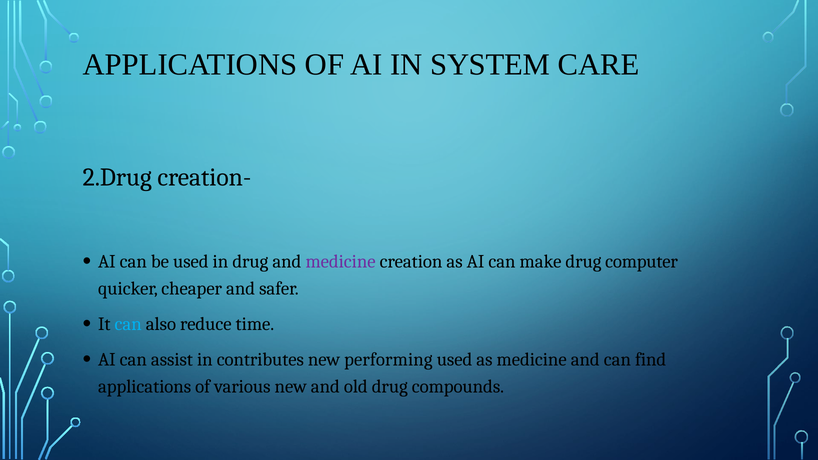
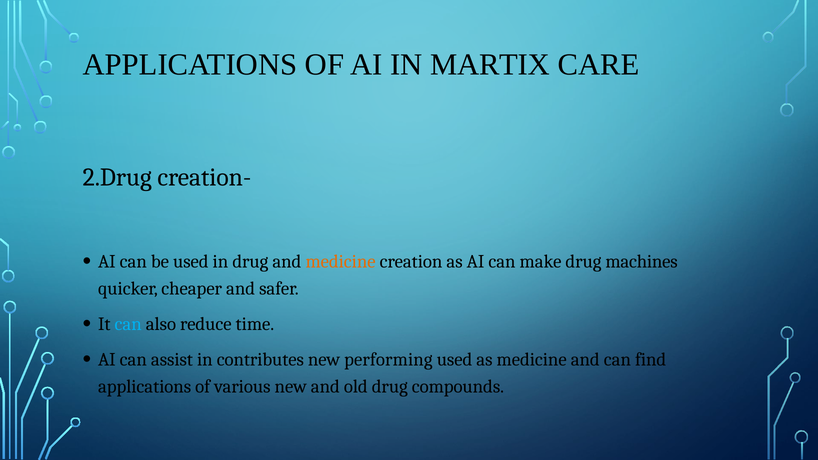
SYSTEM: SYSTEM -> MARTIX
medicine at (341, 262) colour: purple -> orange
computer: computer -> machines
